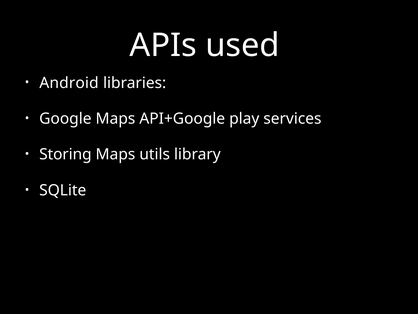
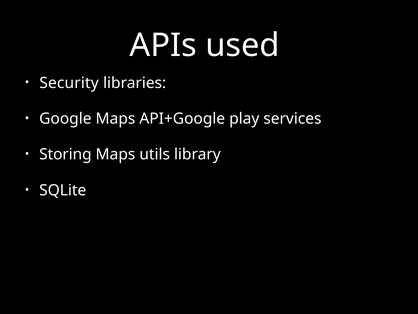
Android: Android -> Security
